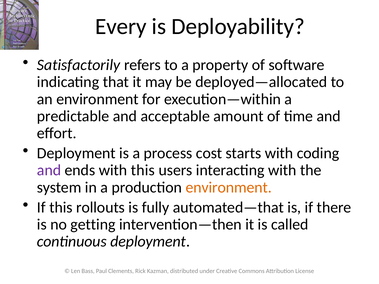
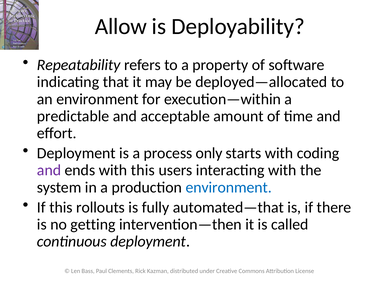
Every: Every -> Allow
Satisfactorily: Satisfactorily -> Repeatability
cost: cost -> only
environment at (229, 187) colour: orange -> blue
